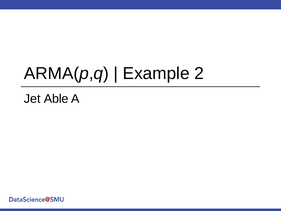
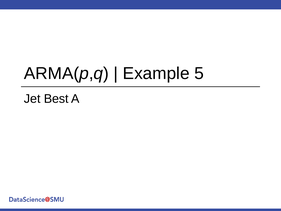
2: 2 -> 5
Able: Able -> Best
